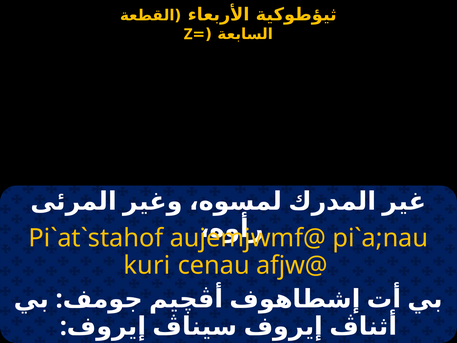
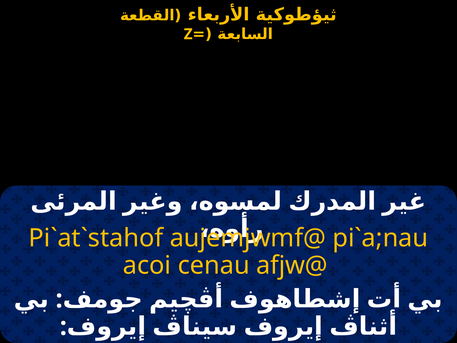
kuri: kuri -> acoi
